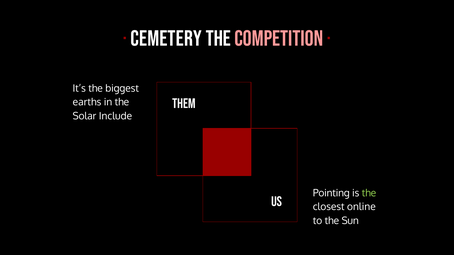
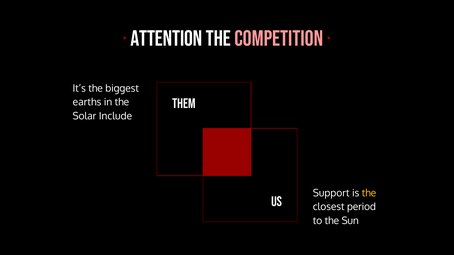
CEMETERY: CEMETERY -> ATTENTION
Pointing: Pointing -> Support
the at (369, 193) colour: light green -> yellow
online: online -> period
